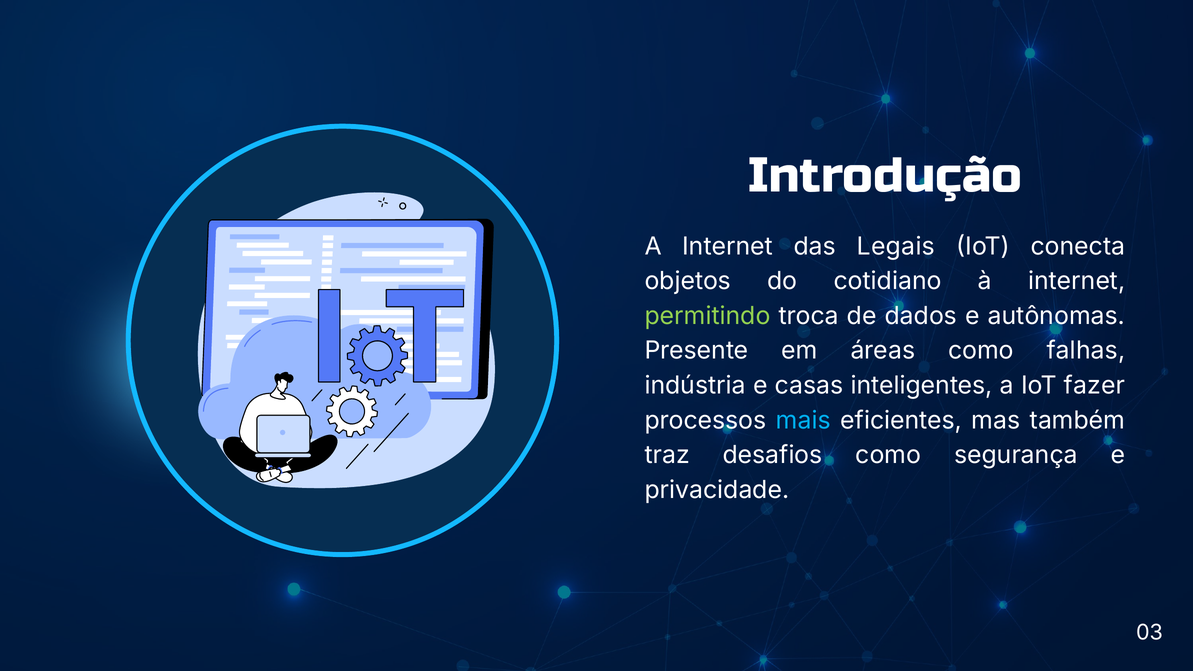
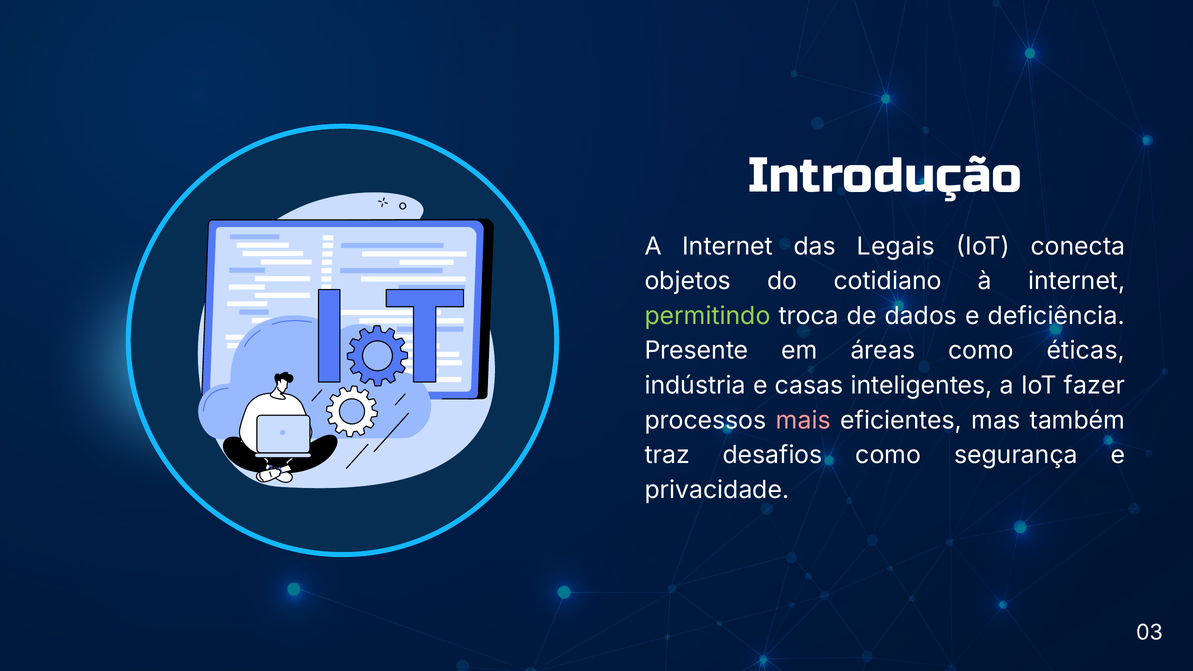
autônomas: autônomas -> deficiência
falhas: falhas -> éticas
mais colour: light blue -> pink
